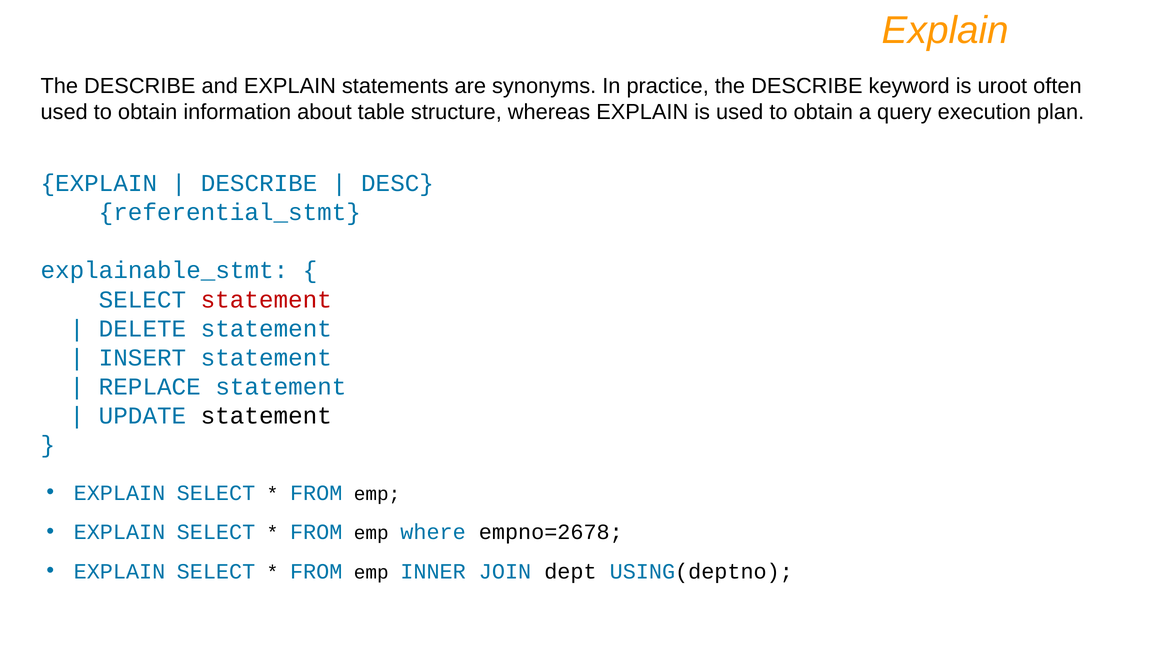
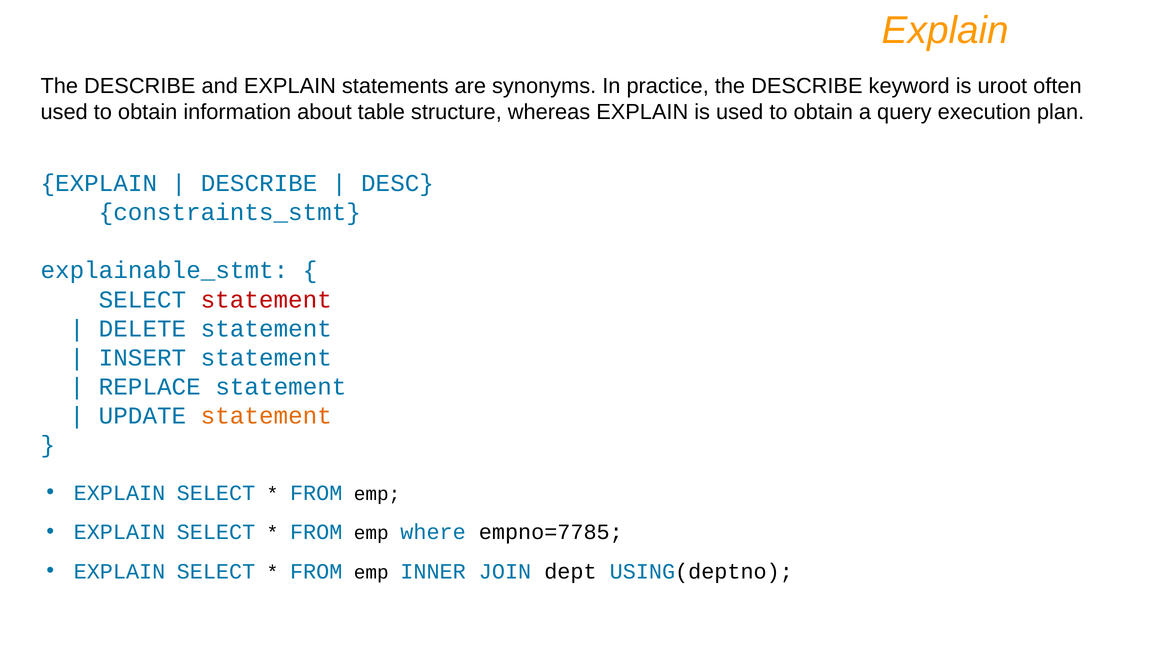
referential_stmt: referential_stmt -> constraints_stmt
statement at (266, 416) colour: black -> orange
empno=2678: empno=2678 -> empno=7785
